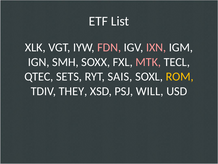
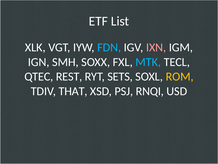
FDN colour: pink -> light blue
MTK colour: pink -> light blue
SETS: SETS -> REST
SAIS: SAIS -> SETS
THEY: THEY -> THAT
WILL: WILL -> RNQI
